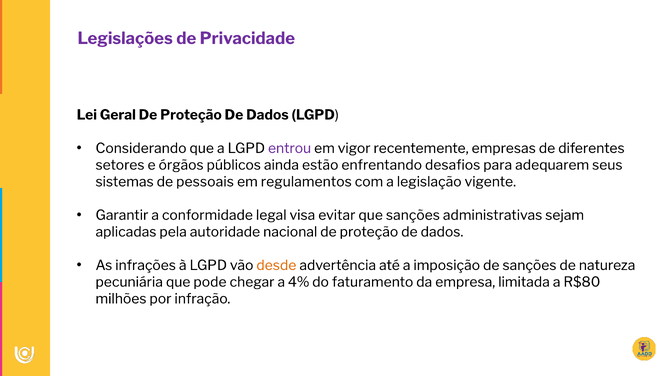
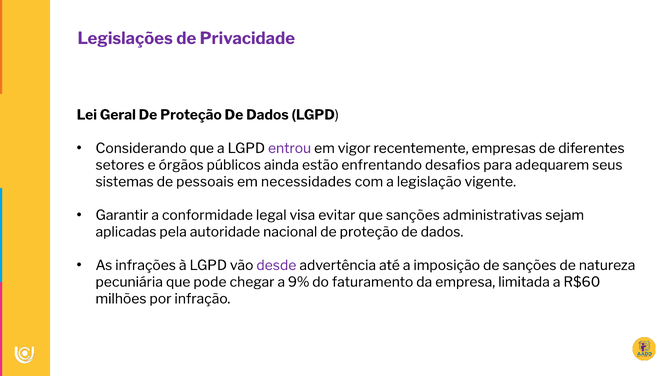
regulamentos: regulamentos -> necessidades
desde colour: orange -> purple
4%: 4% -> 9%
R$80: R$80 -> R$60
